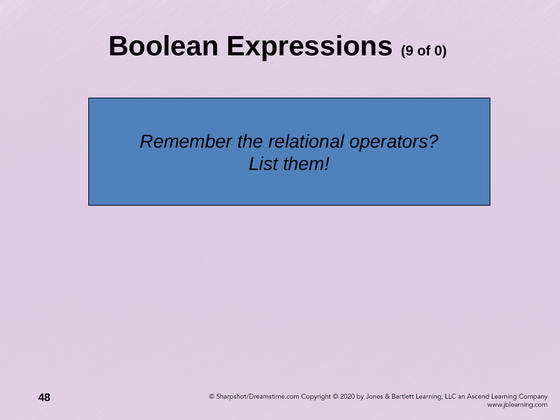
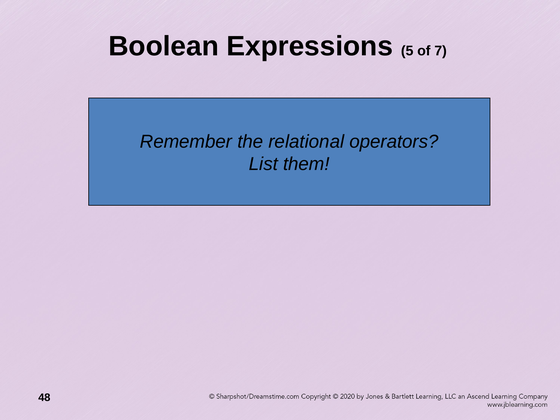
9: 9 -> 5
0: 0 -> 7
